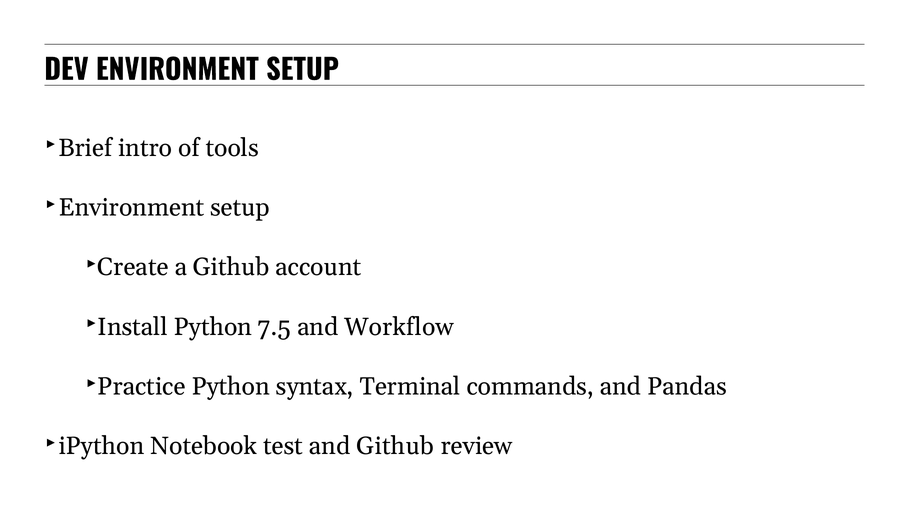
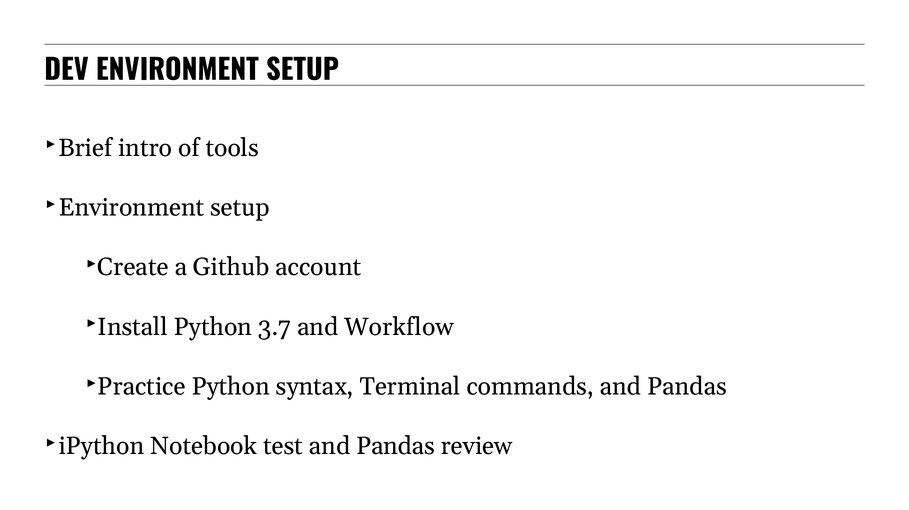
7.5: 7.5 -> 3.7
test and Github: Github -> Pandas
